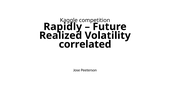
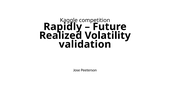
correlated: correlated -> validation
